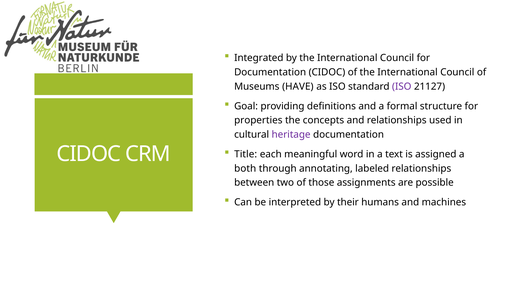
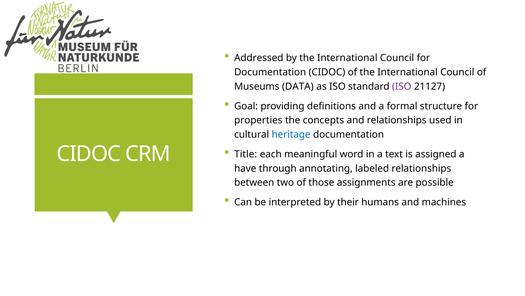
Integrated: Integrated -> Addressed
HAVE: HAVE -> DATA
heritage colour: purple -> blue
both: both -> have
